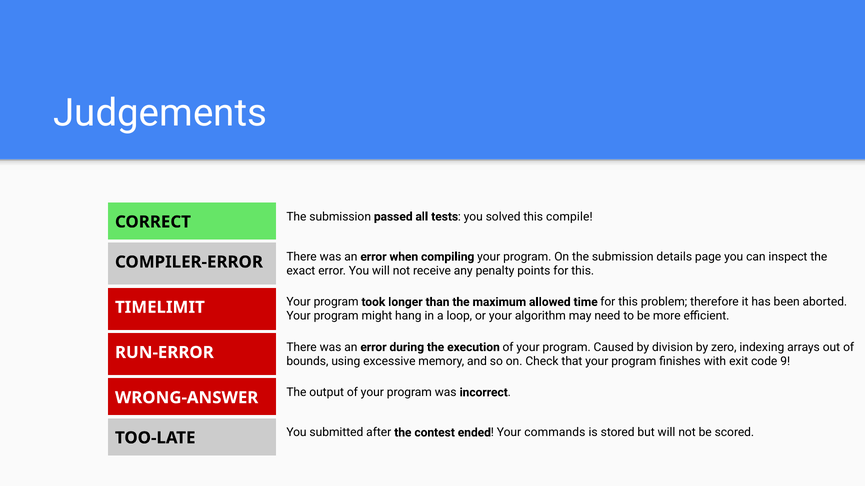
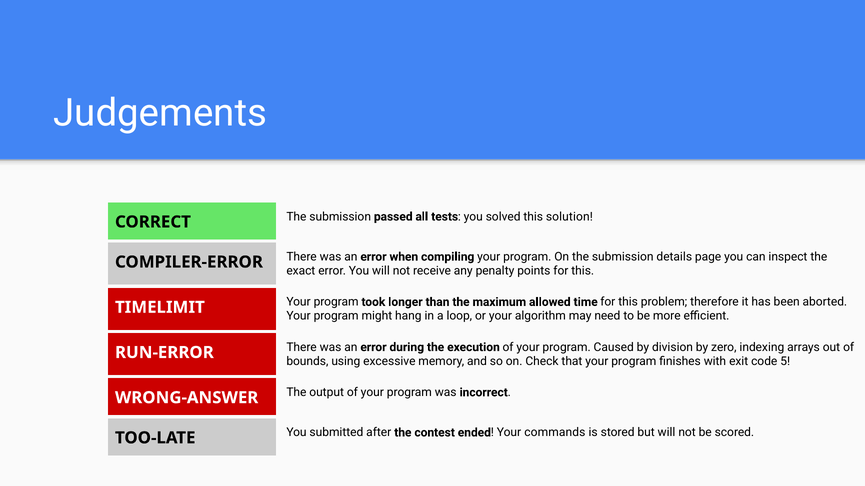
compile: compile -> solution
9: 9 -> 5
